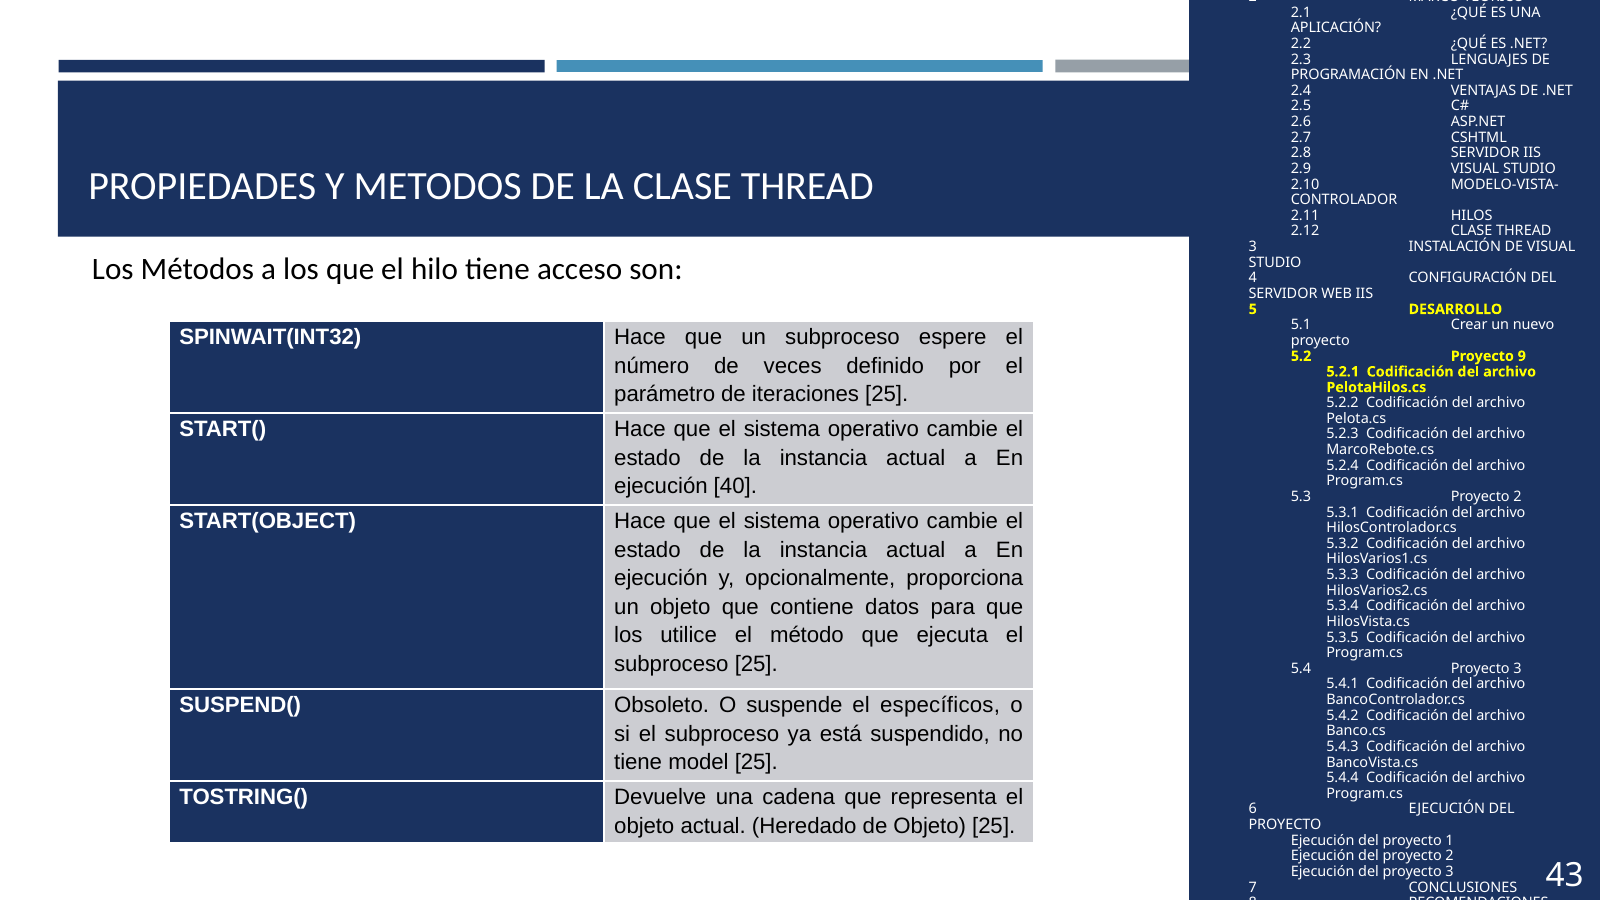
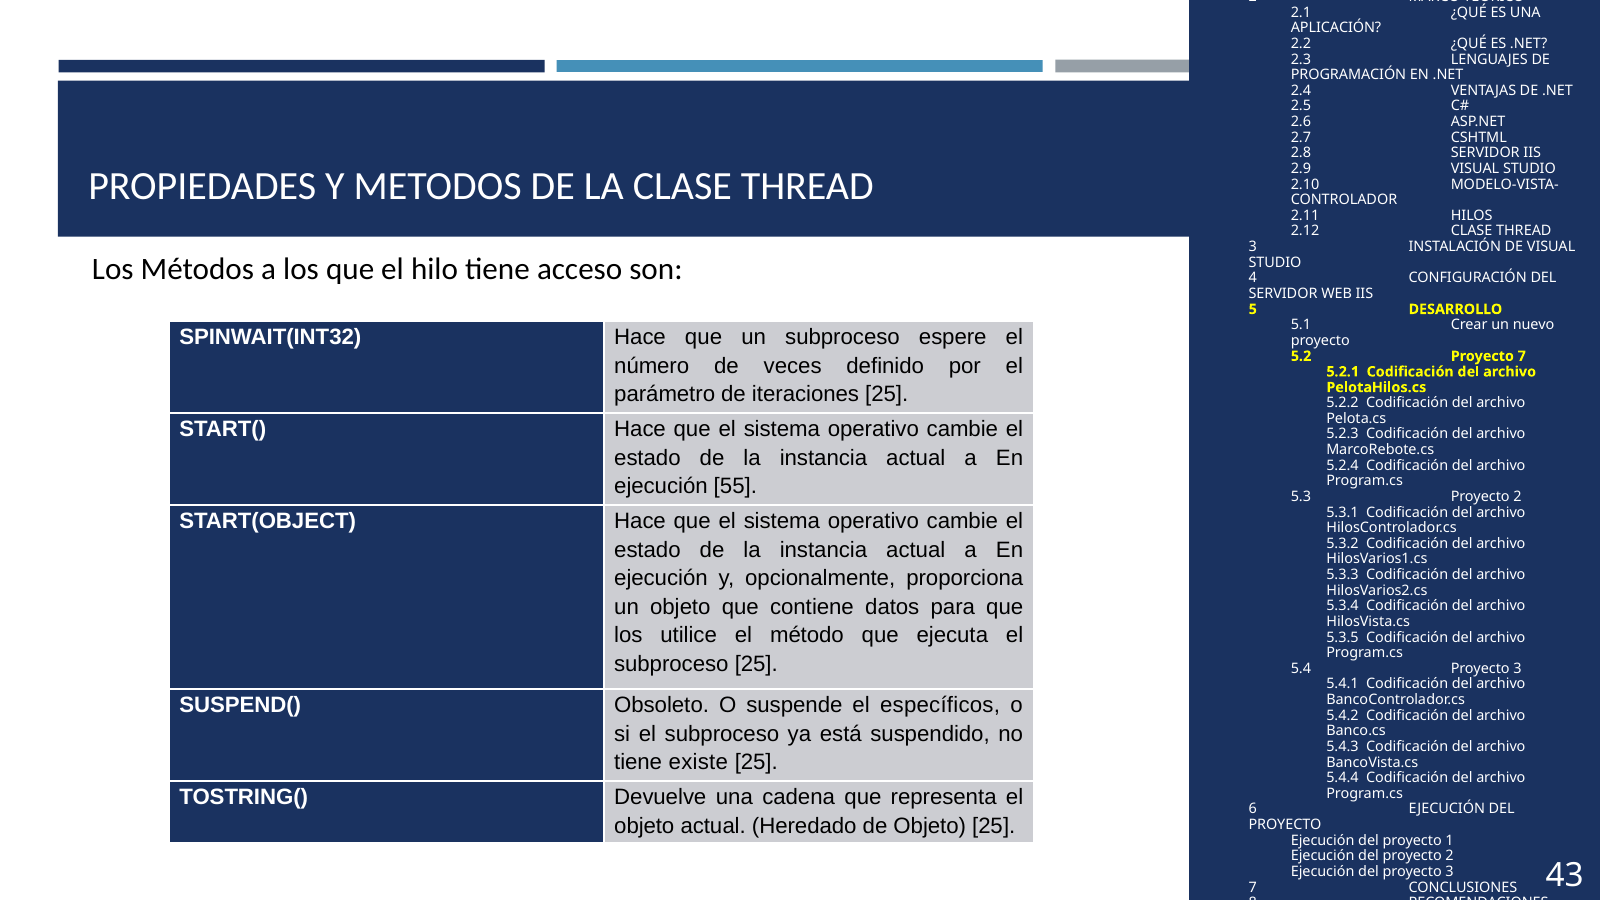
Proyecto 9: 9 -> 7
40: 40 -> 55
model: model -> existe
